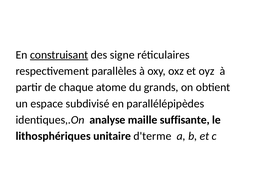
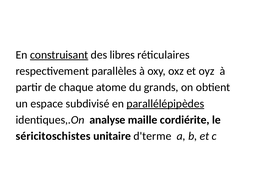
signe: signe -> libres
parallélépipèdes underline: none -> present
suffisante: suffisante -> cordiérite
lithosphériques: lithosphériques -> séricitoschistes
